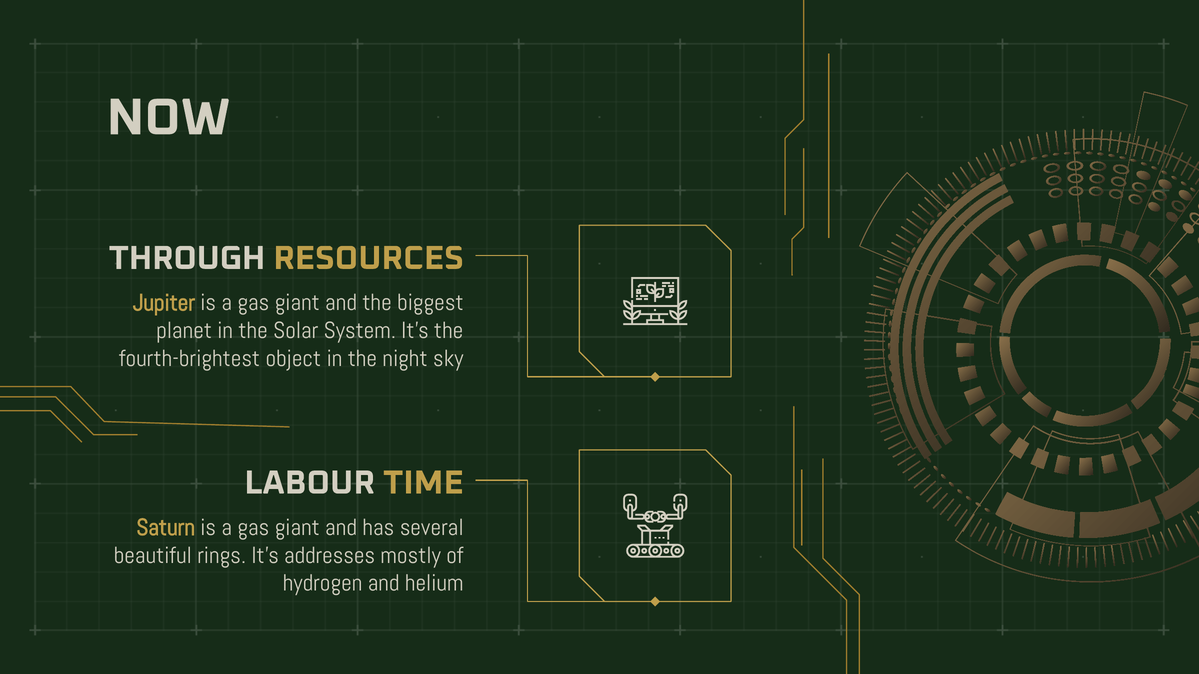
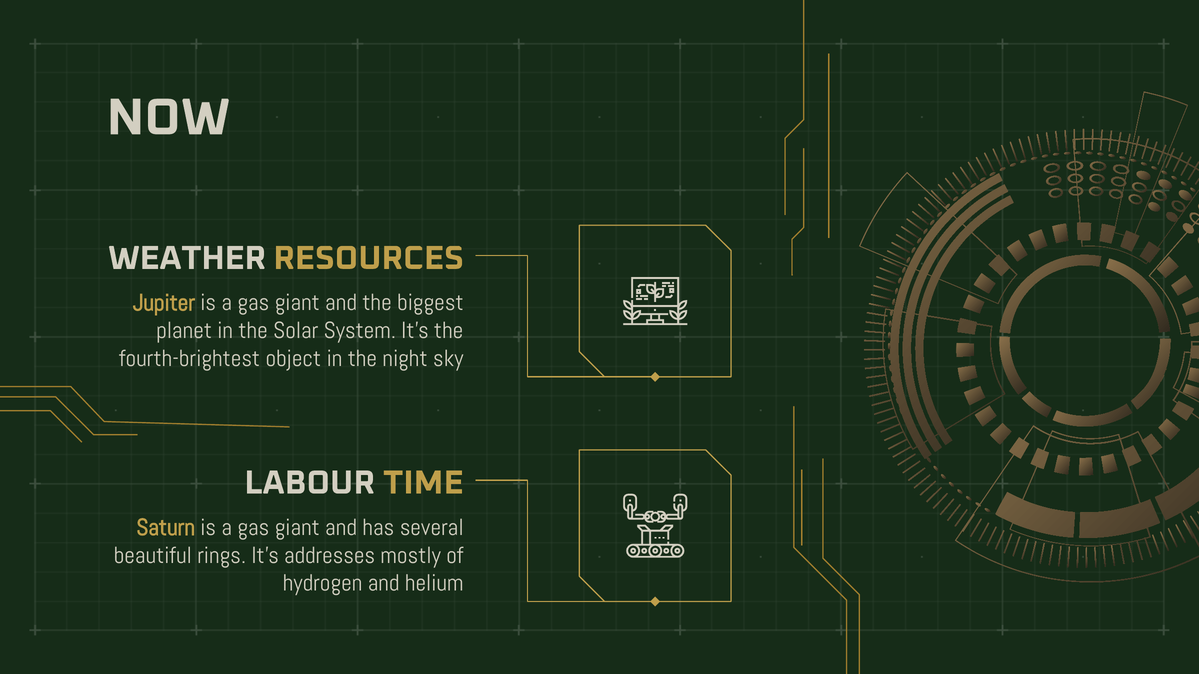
THROUGH: THROUGH -> WEATHER
